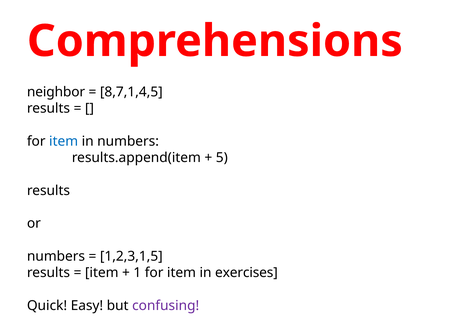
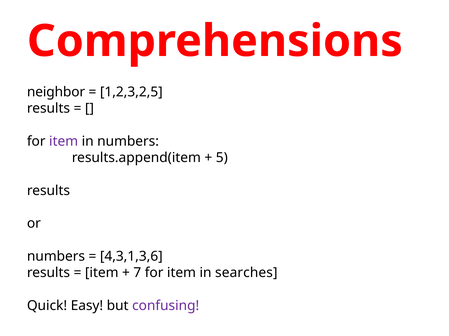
8,7,1,4,5: 8,7,1,4,5 -> 1,2,3,2,5
item at (64, 142) colour: blue -> purple
1,2,3,1,5: 1,2,3,1,5 -> 4,3,1,3,6
1: 1 -> 7
exercises: exercises -> searches
